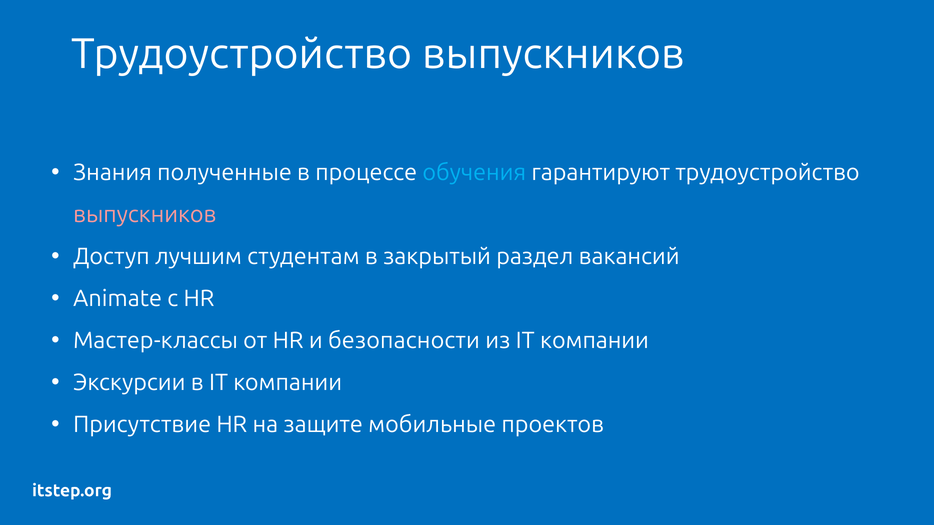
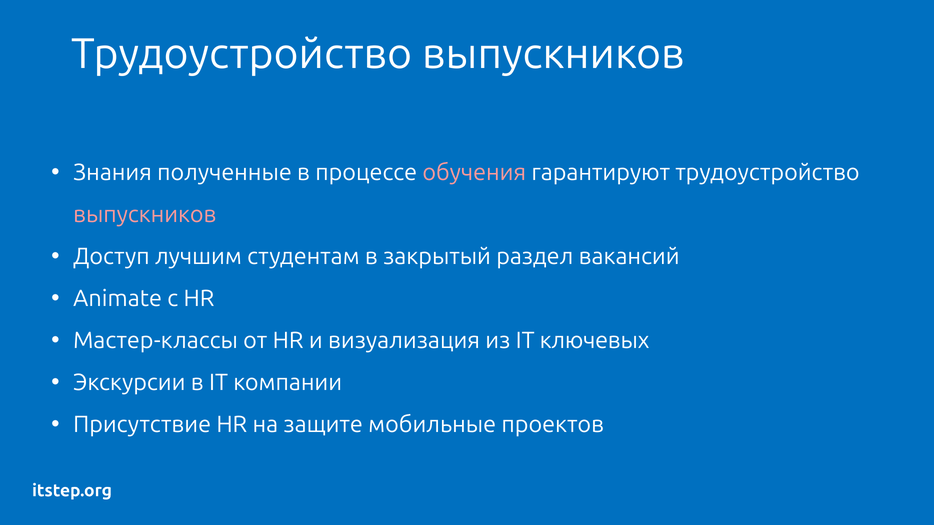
обучения colour: light blue -> pink
безопасности: безопасности -> визуализация
из IT компании: компании -> ключевых
